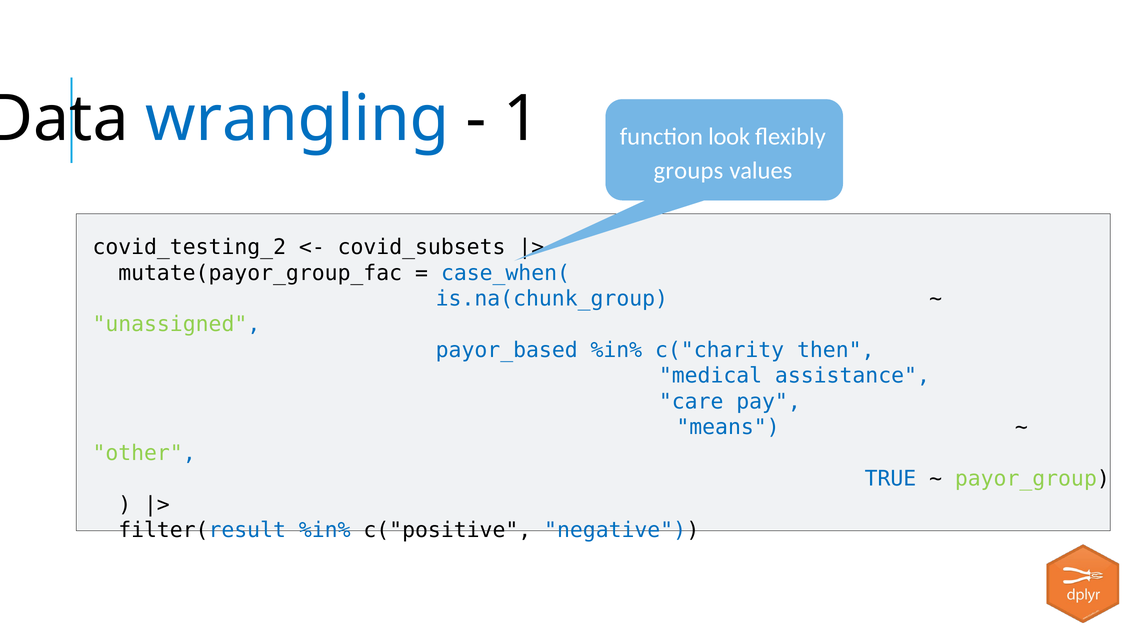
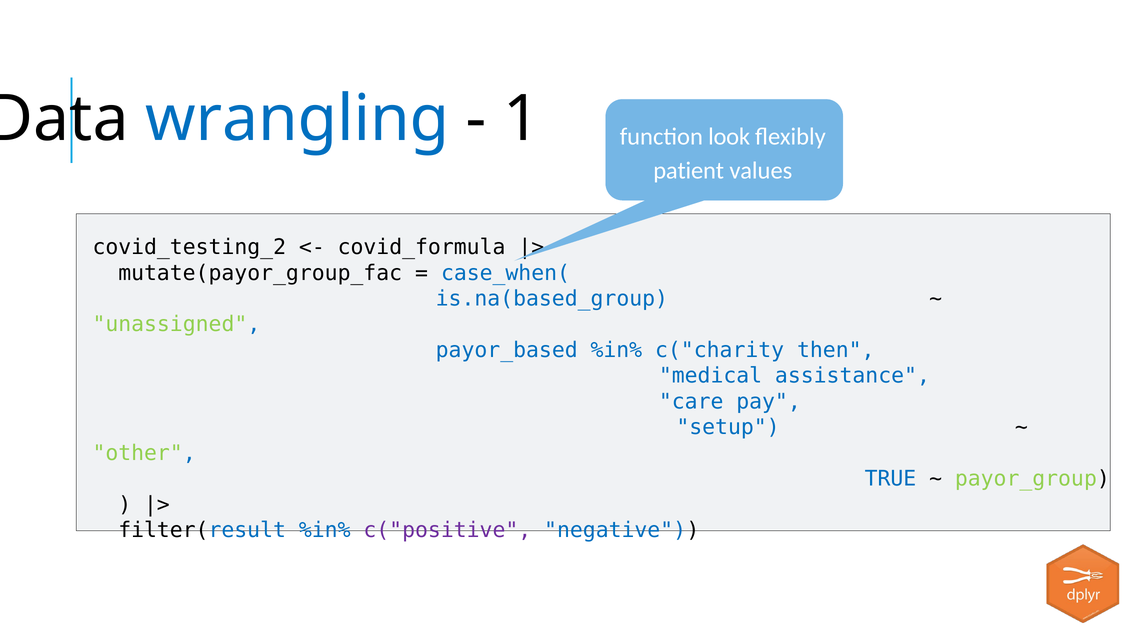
groups: groups -> patient
covid_subsets: covid_subsets -> covid_formula
is.na(chunk_group: is.na(chunk_group -> is.na(based_group
means: means -> setup
c("positive colour: black -> purple
